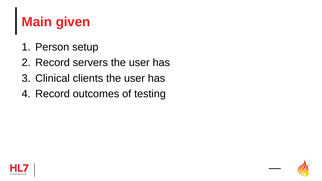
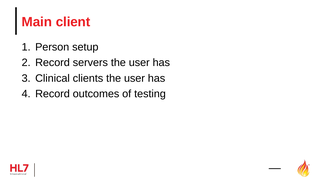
given: given -> client
